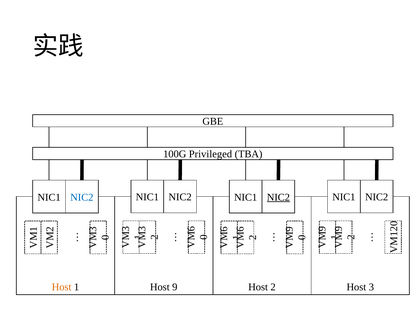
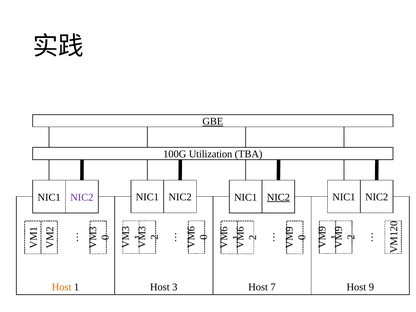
GBE underline: none -> present
Privileged: Privileged -> Utilization
NIC2 at (82, 197) colour: blue -> purple
Host 9: 9 -> 3
Host 2: 2 -> 7
Host 3: 3 -> 9
